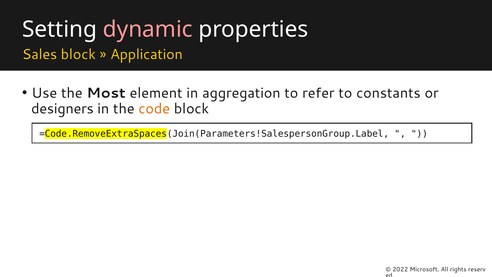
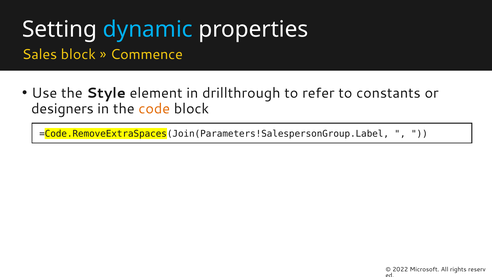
dynamic colour: pink -> light blue
Application: Application -> Commence
Most: Most -> Style
aggregation: aggregation -> drillthrough
